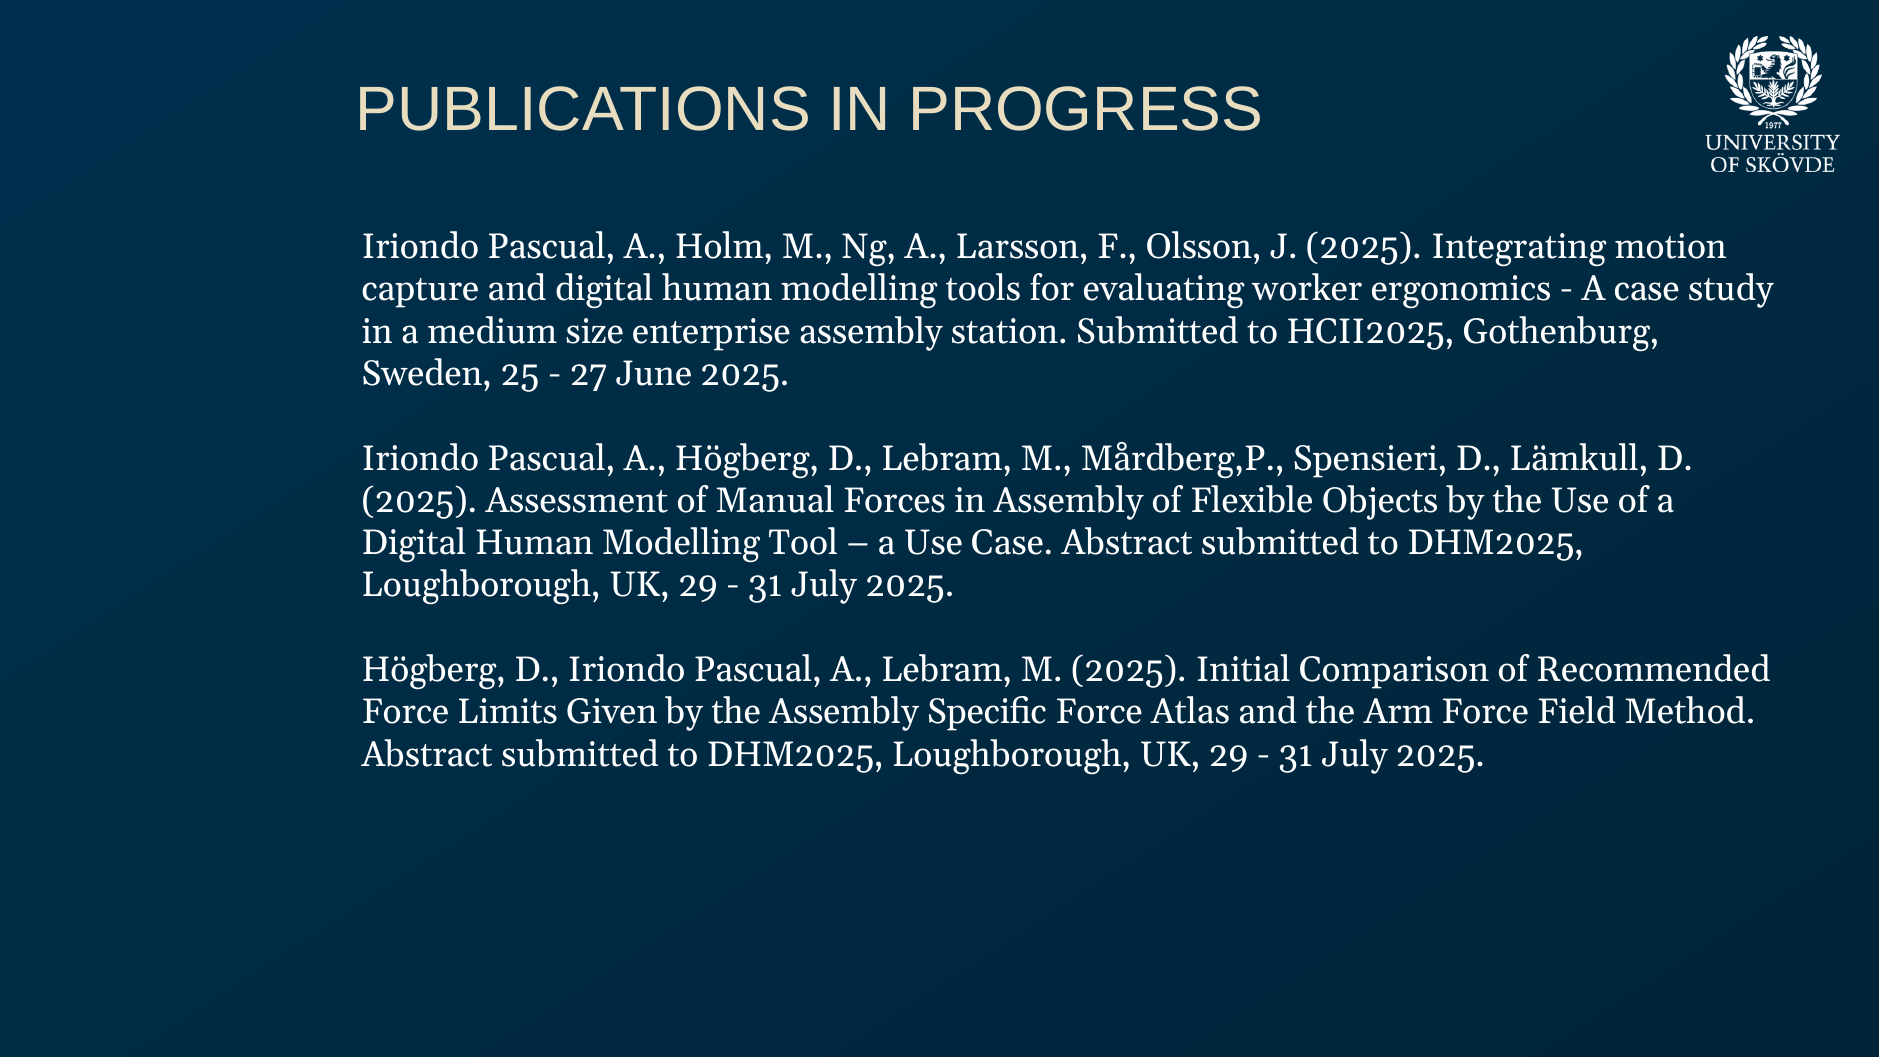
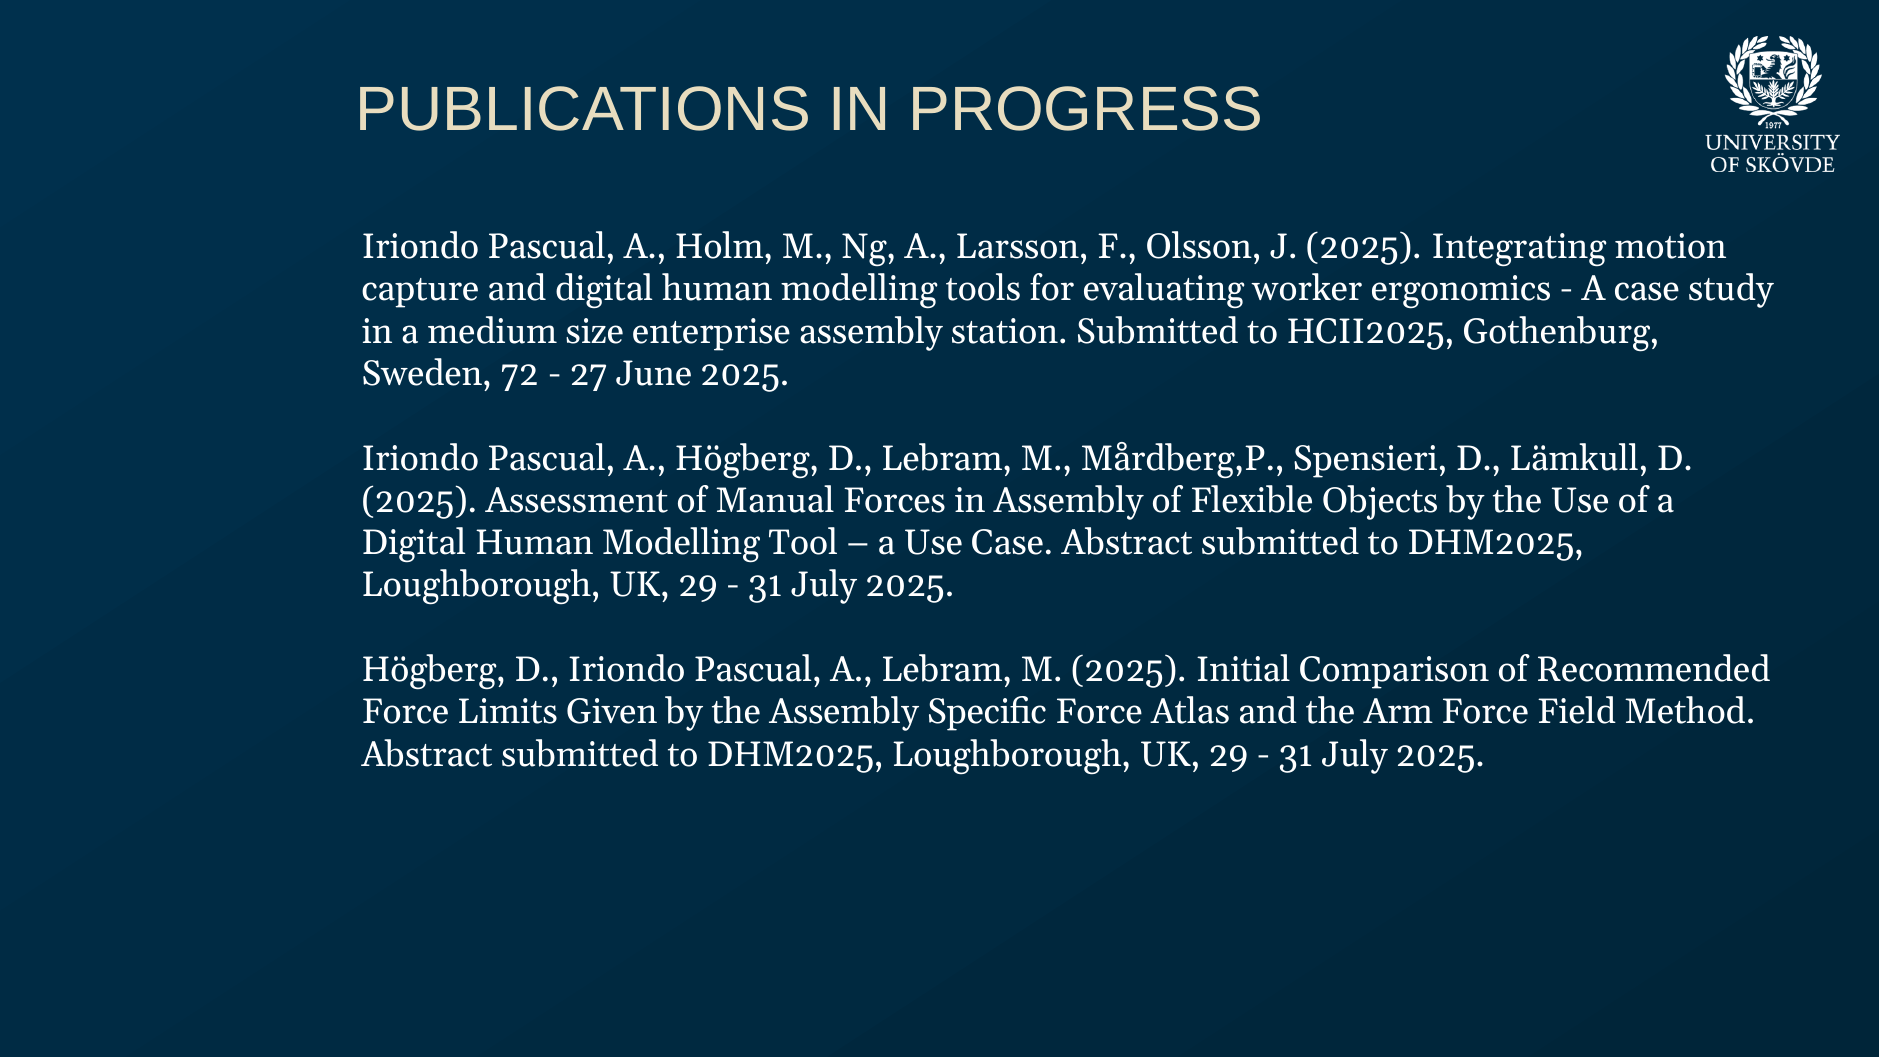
25: 25 -> 72
